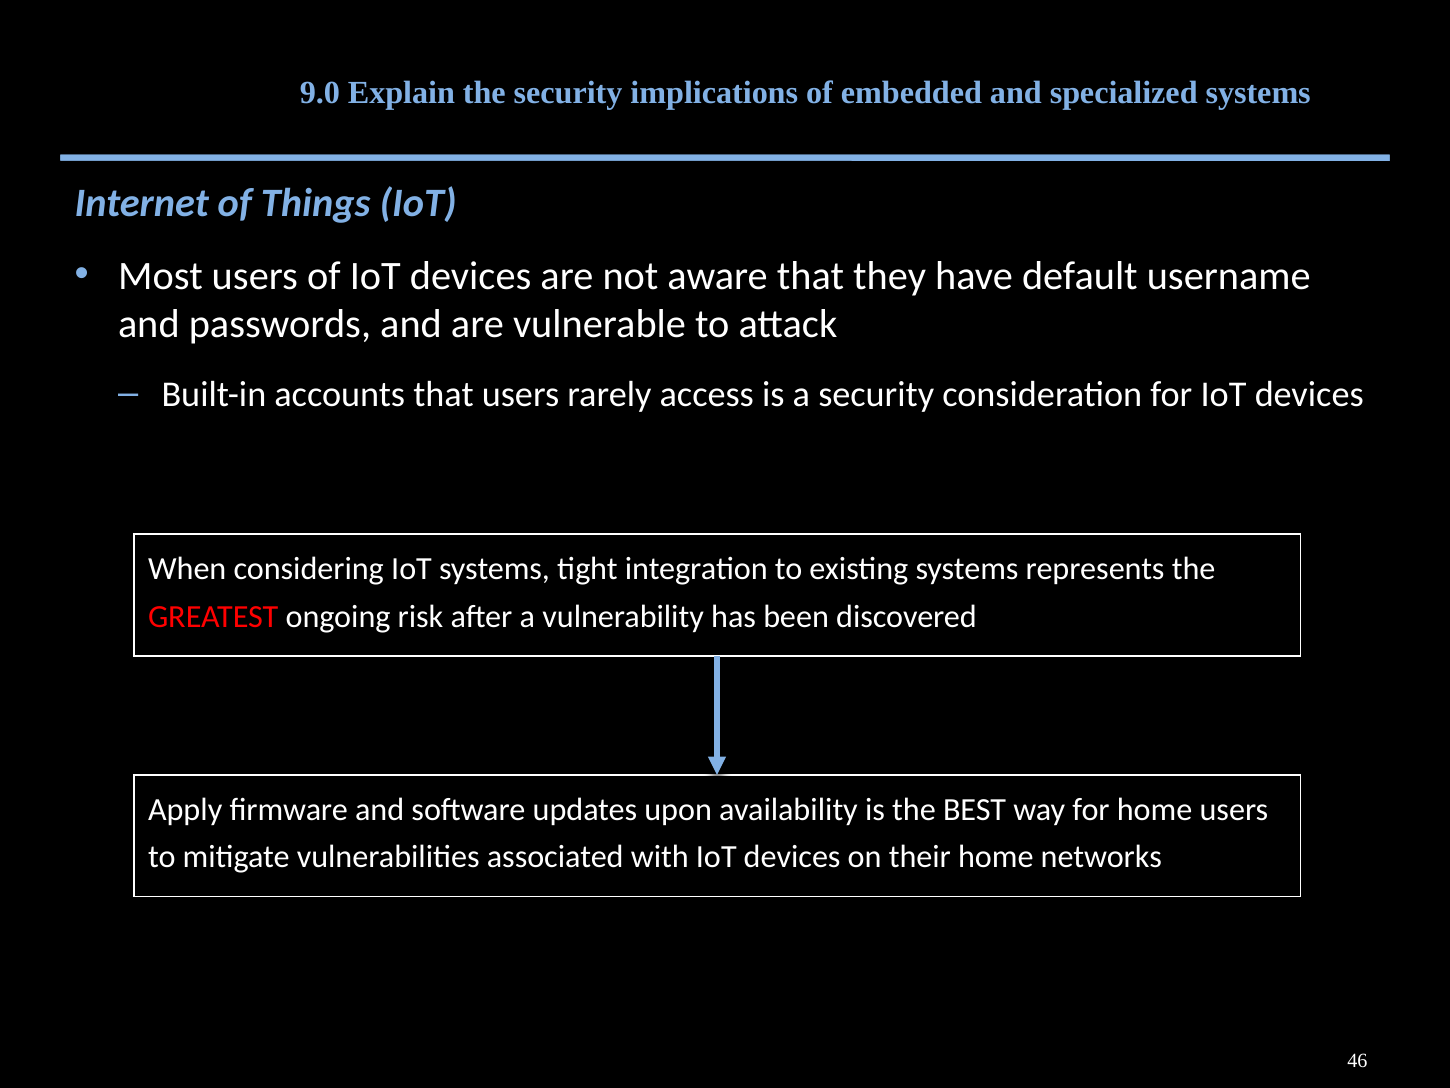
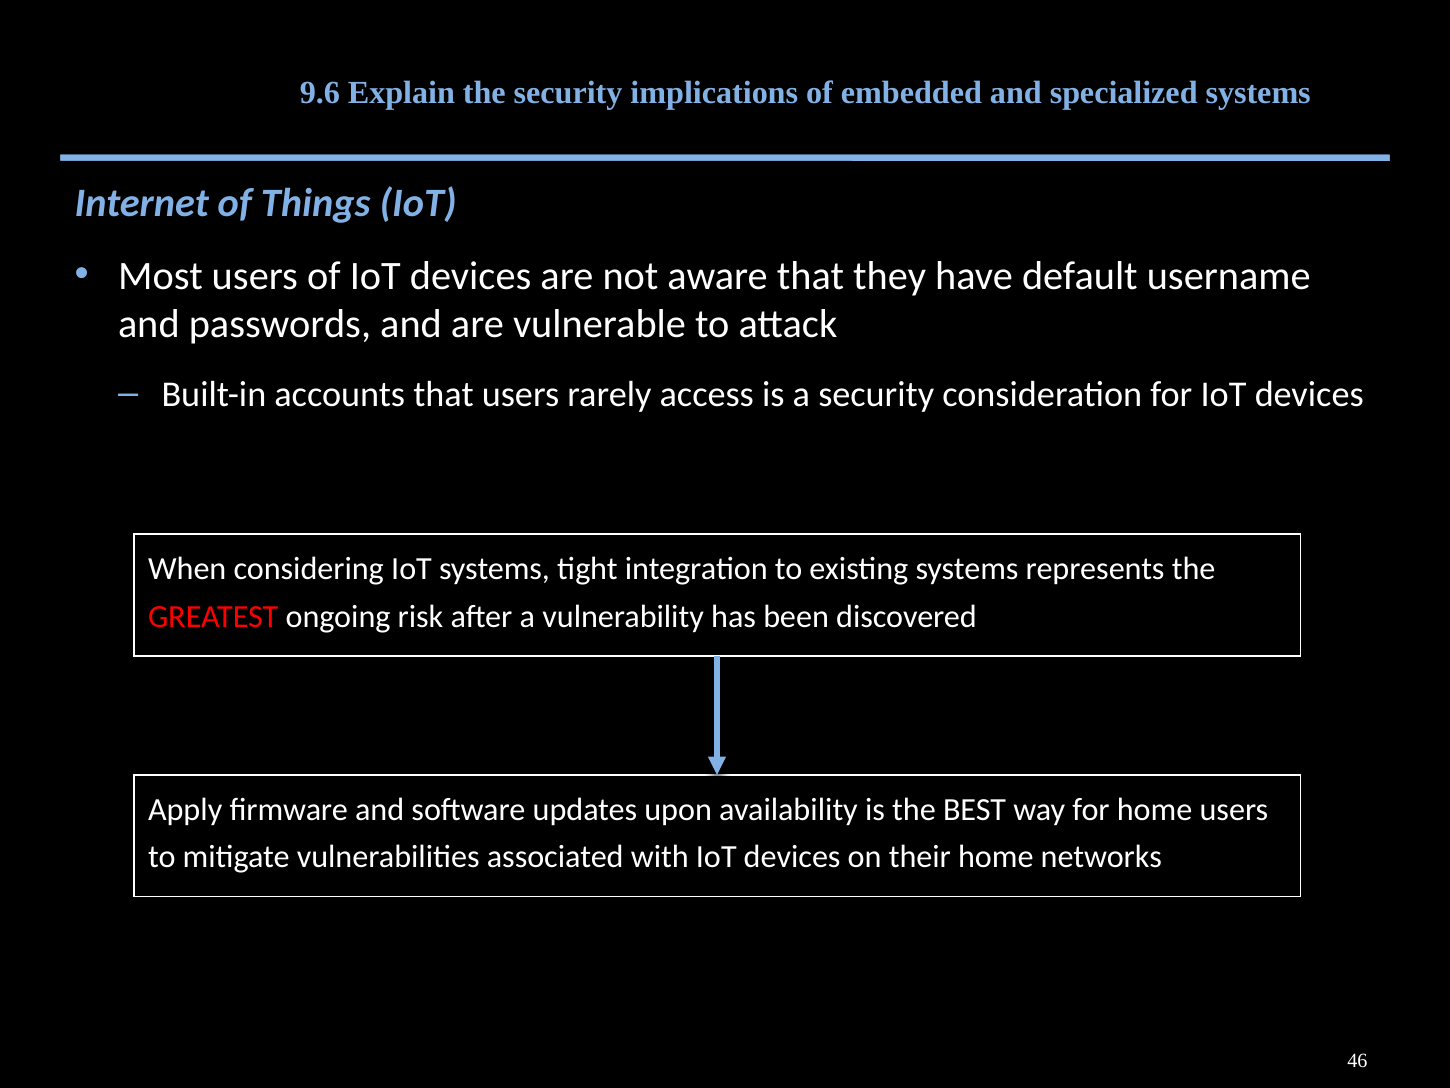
9.0: 9.0 -> 9.6
